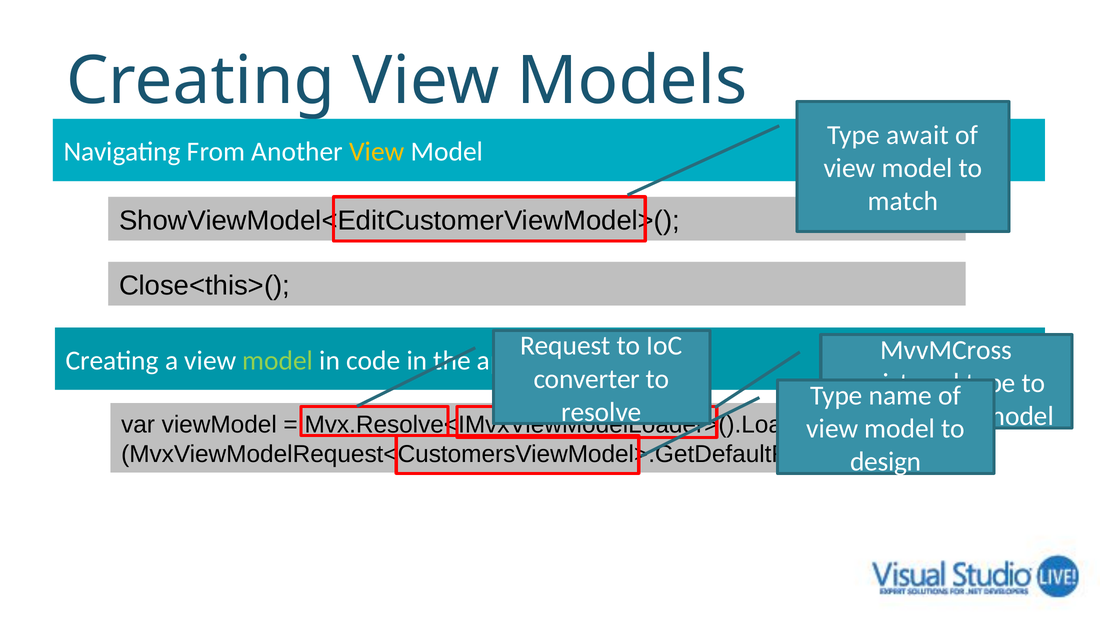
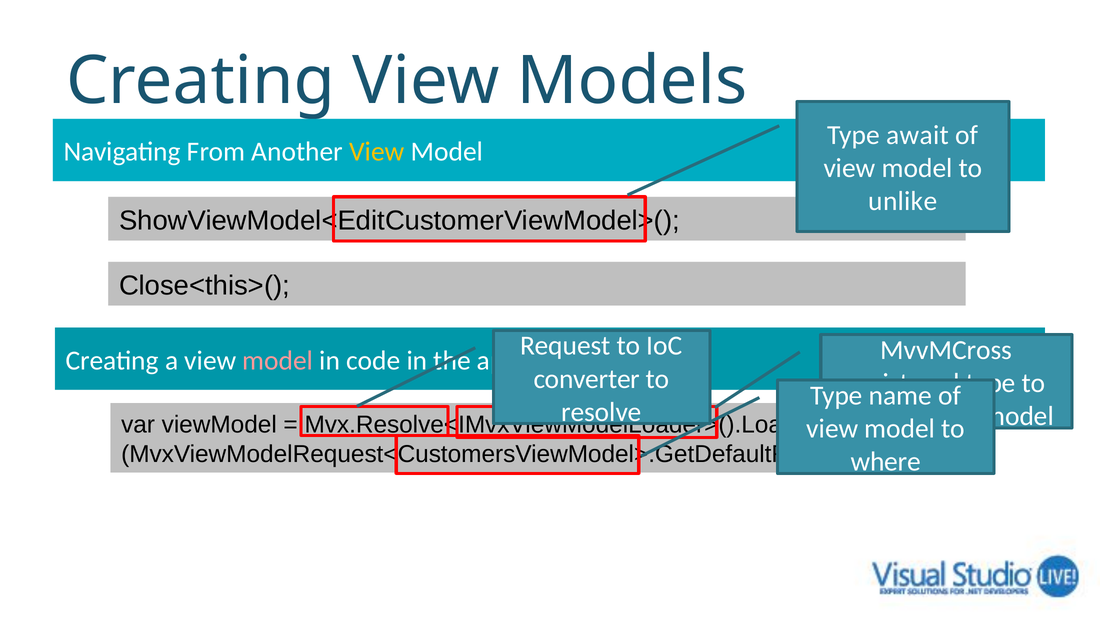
match: match -> unlike
model at (278, 361) colour: light green -> pink
design: design -> where
